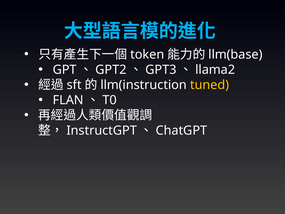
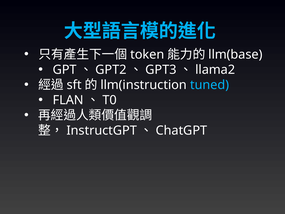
tuned colour: yellow -> light blue
